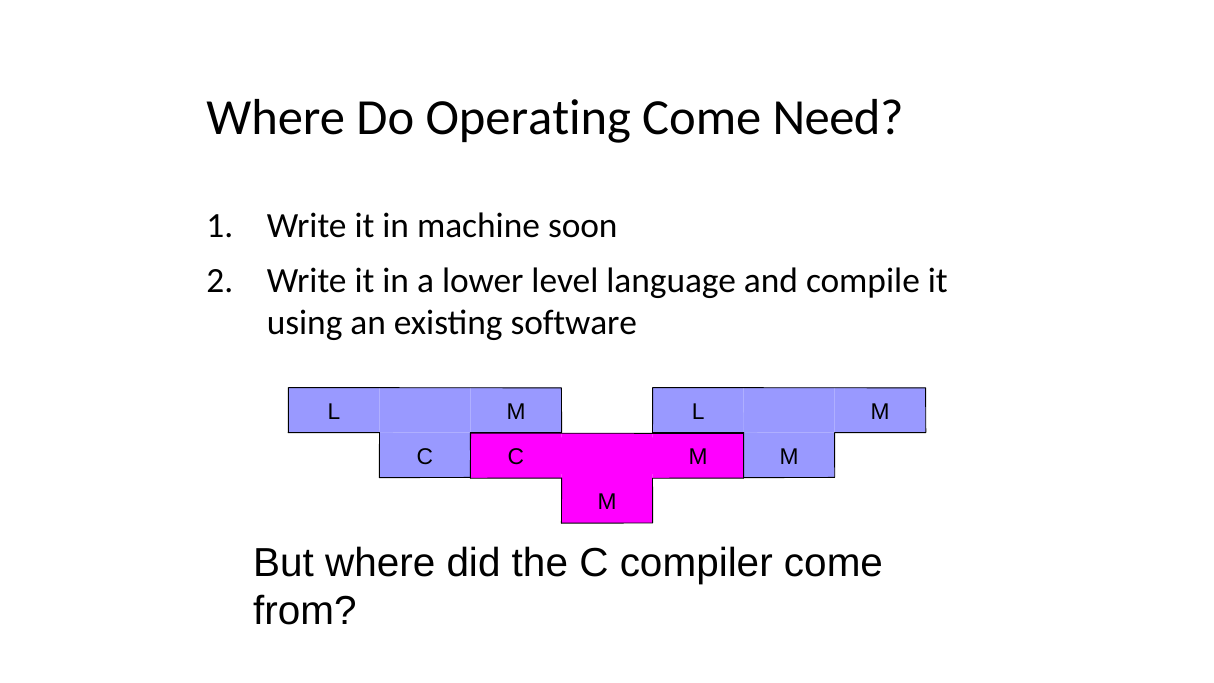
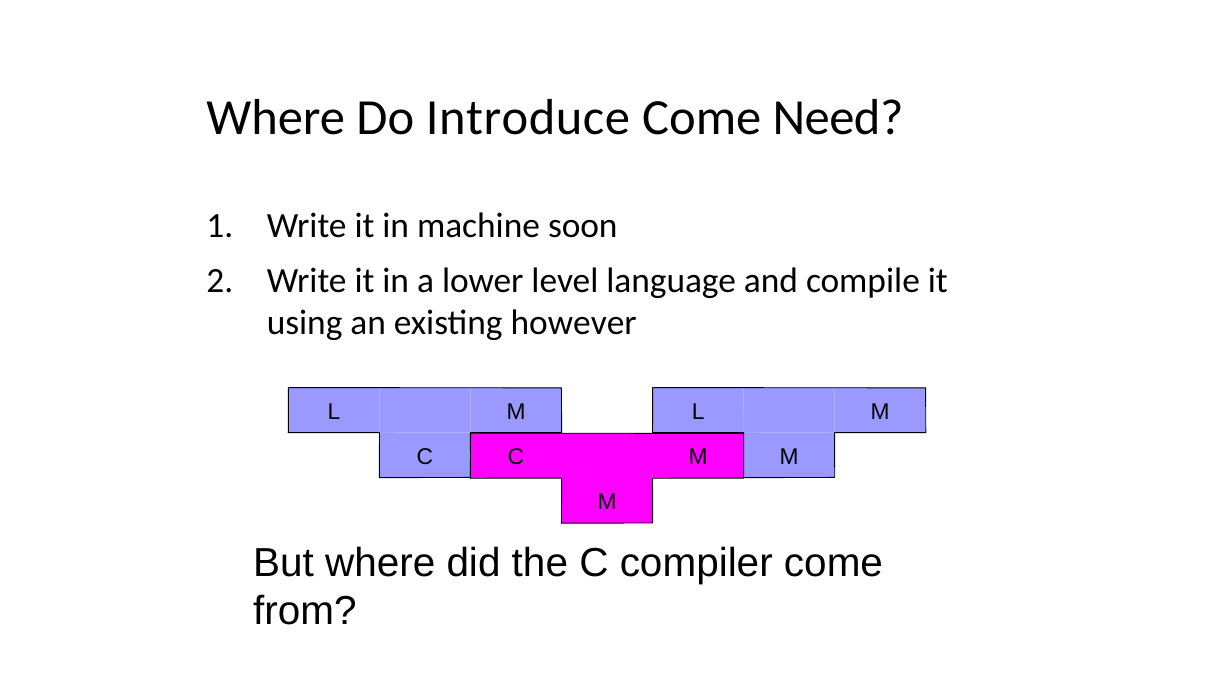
Operating: Operating -> Introduce
software: software -> however
